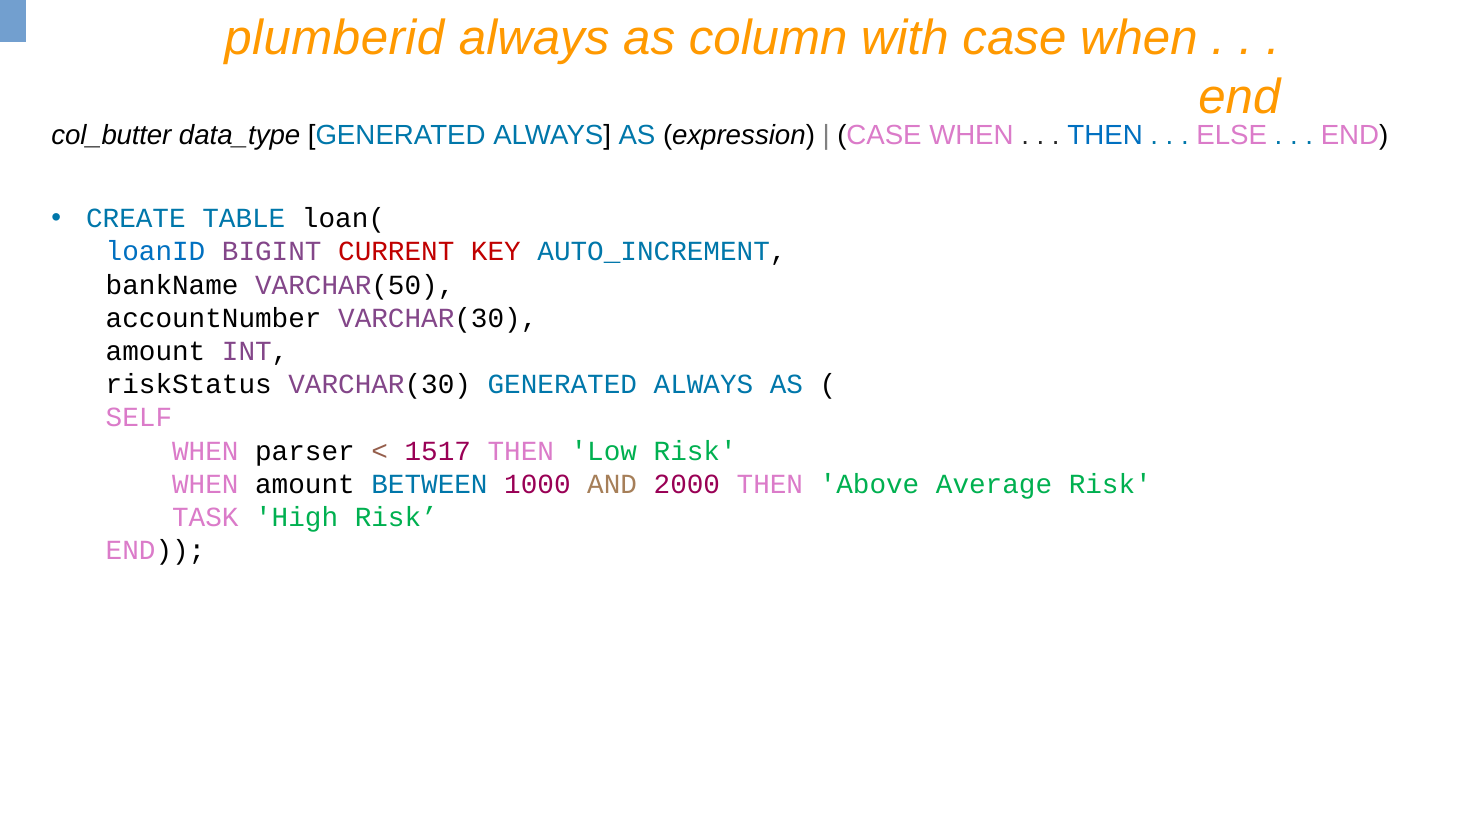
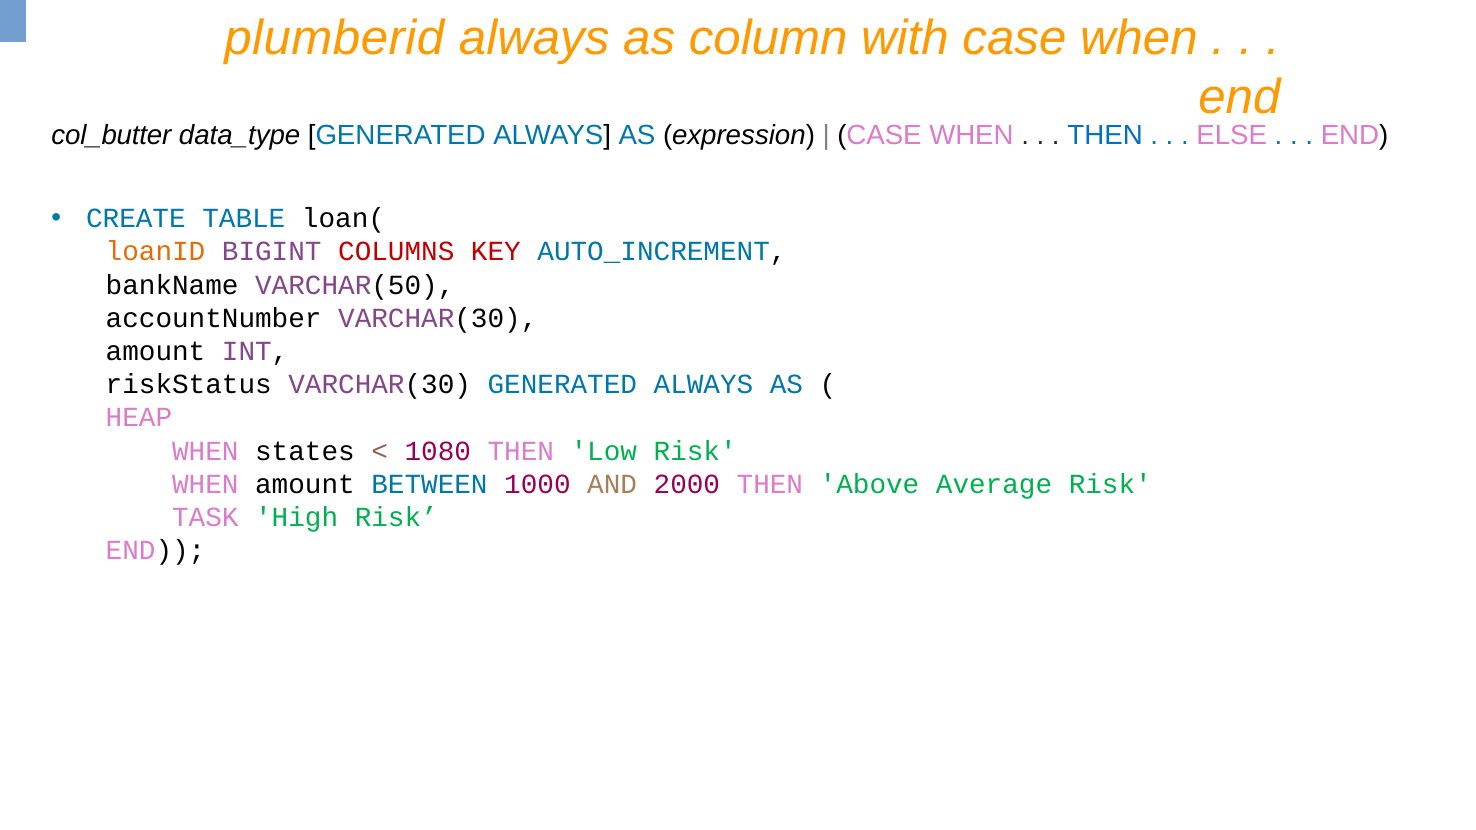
loanID colour: blue -> orange
CURRENT: CURRENT -> COLUMNS
SELF: SELF -> HEAP
parser: parser -> states
1517: 1517 -> 1080
